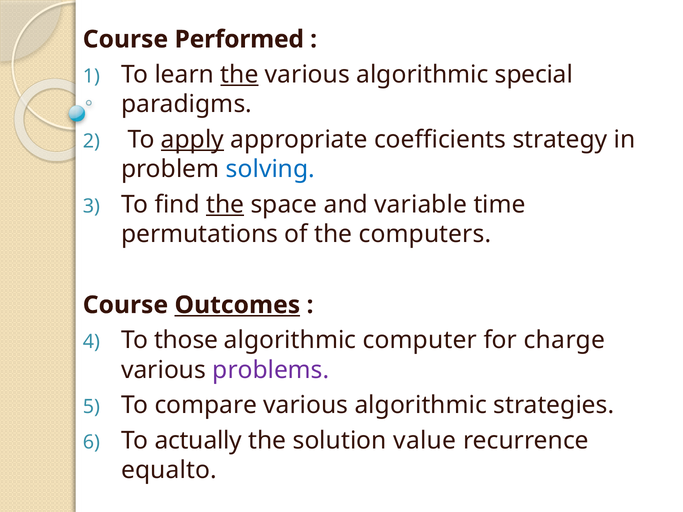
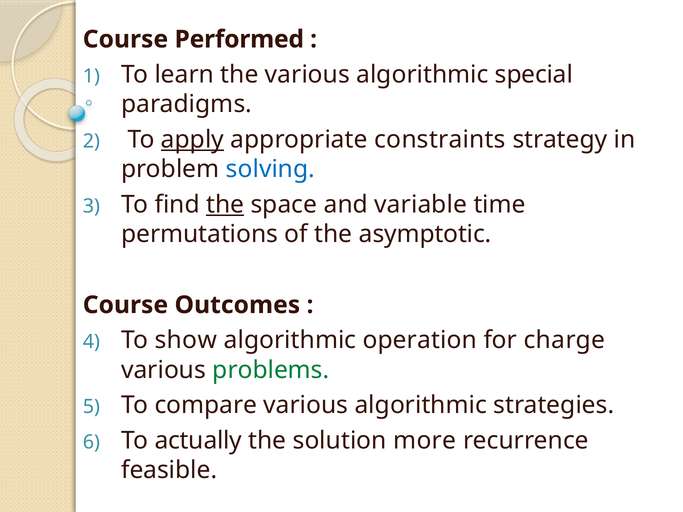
the at (240, 75) underline: present -> none
coefficients: coefficients -> constraints
computers: computers -> asymptotic
Outcomes underline: present -> none
those: those -> show
computer: computer -> operation
problems colour: purple -> green
value: value -> more
equalto: equalto -> feasible
